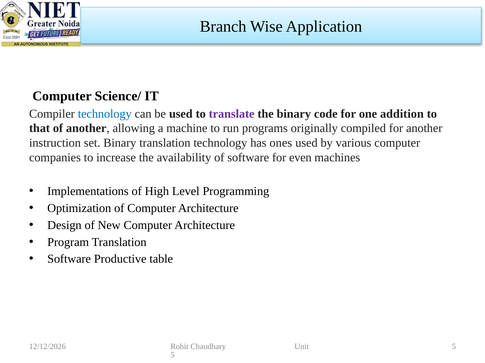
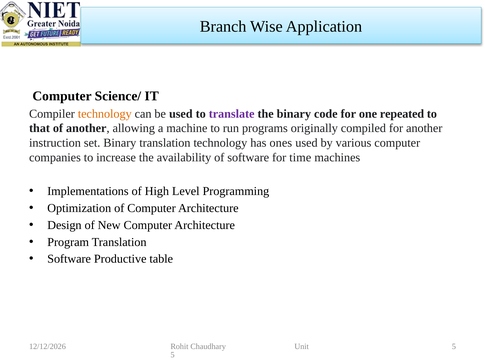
technology at (105, 114) colour: blue -> orange
addition: addition -> repeated
even: even -> time
